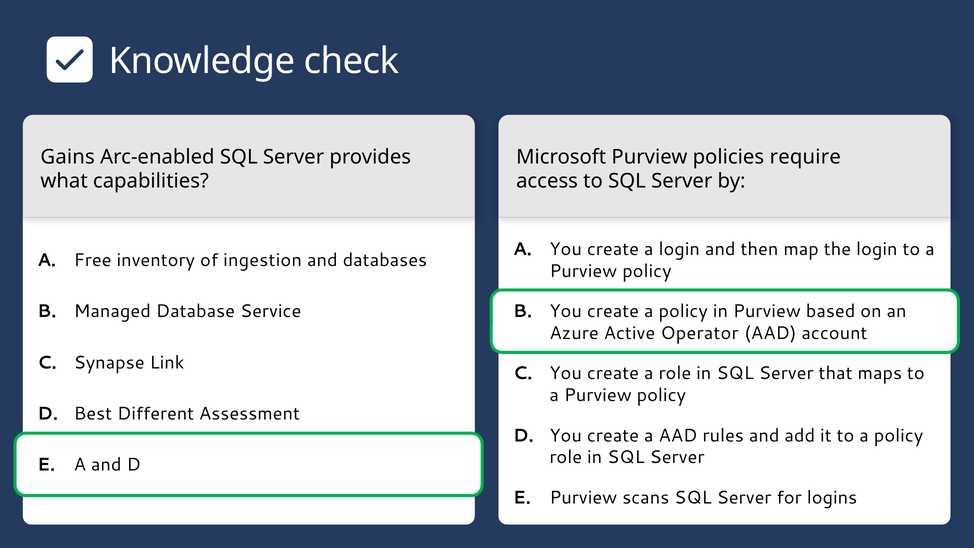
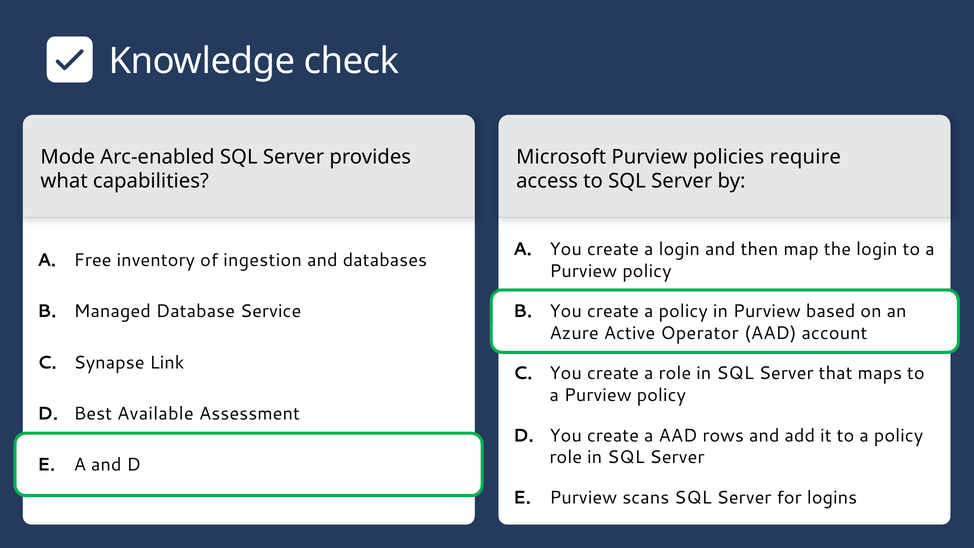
Gains: Gains -> Mode
Different: Different -> Available
rules: rules -> rows
